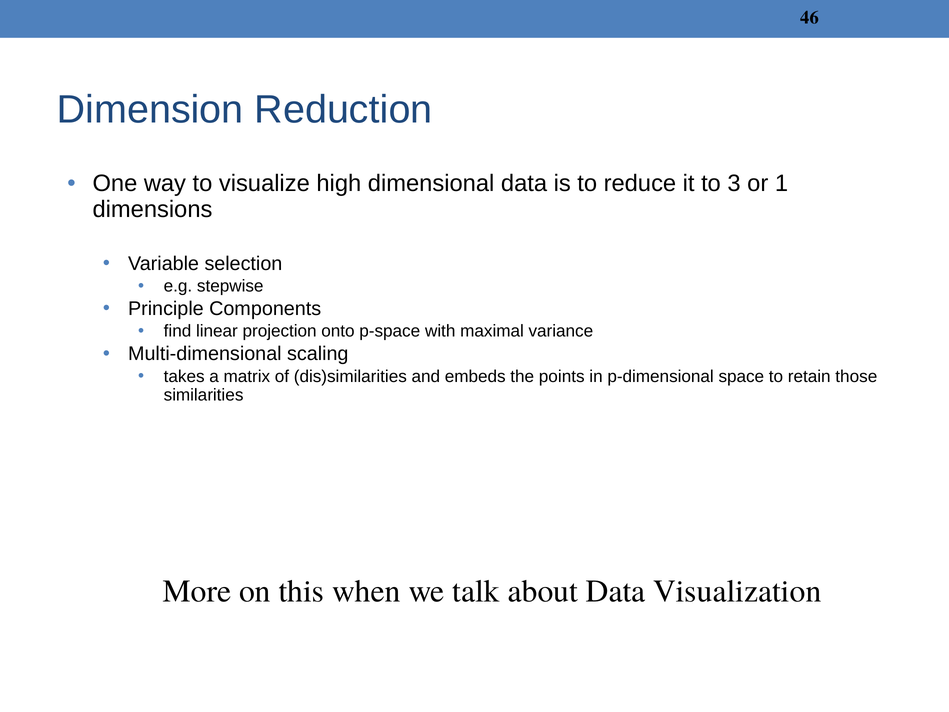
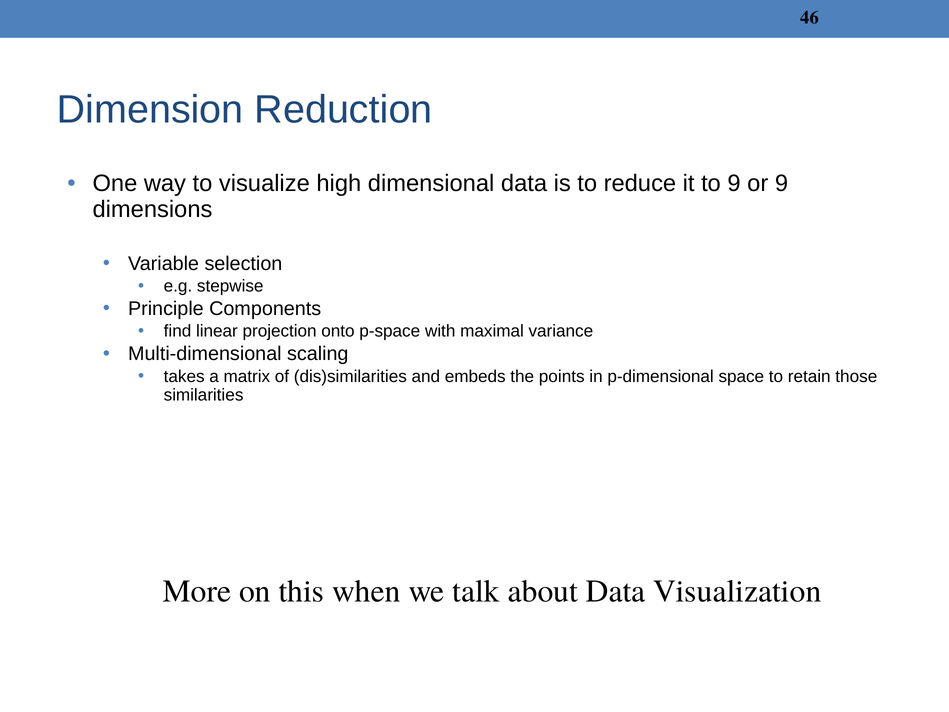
to 3: 3 -> 9
or 1: 1 -> 9
